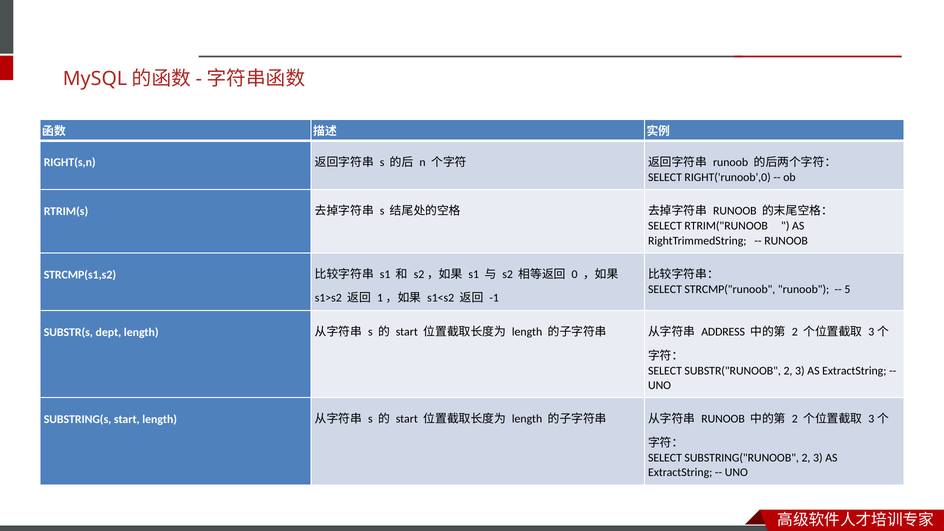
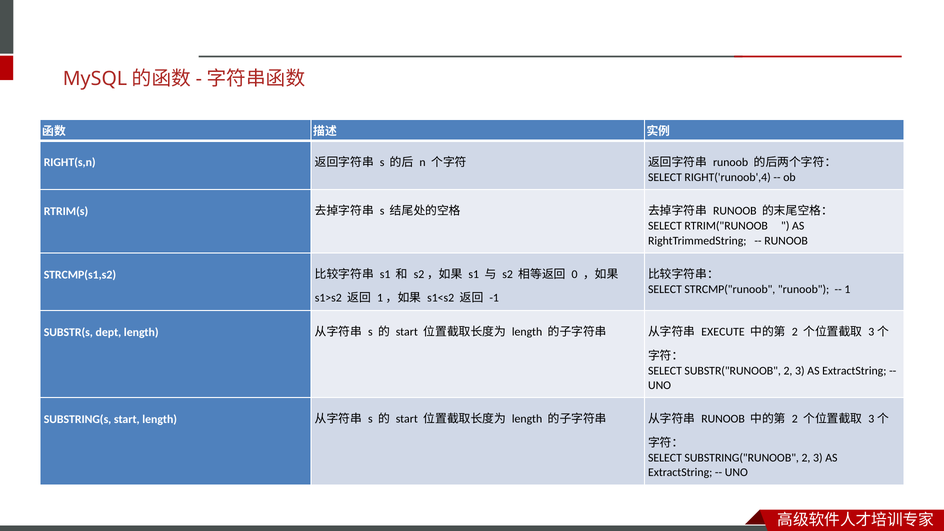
RIGHT('runoob',0: RIGHT('runoob',0 -> RIGHT('runoob',4
5: 5 -> 1
ADDRESS: ADDRESS -> EXECUTE
